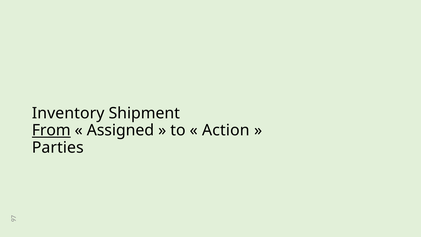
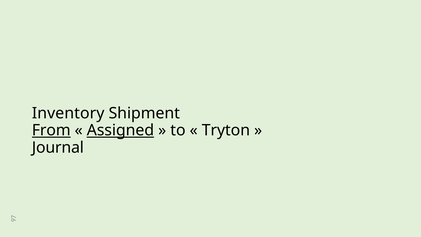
Assigned underline: none -> present
Action: Action -> Tryton
Parties: Parties -> Journal
